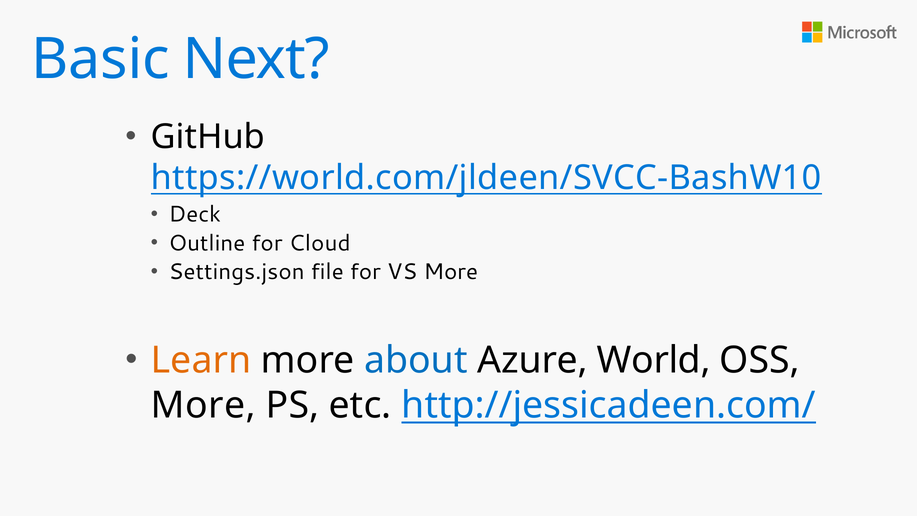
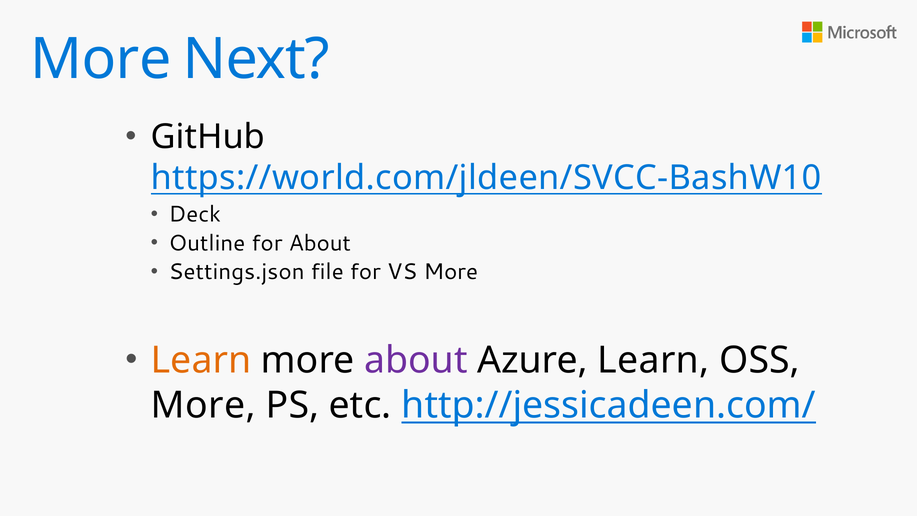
Basic at (101, 59): Basic -> More
for Cloud: Cloud -> About
about at (416, 360) colour: blue -> purple
Azure World: World -> Learn
